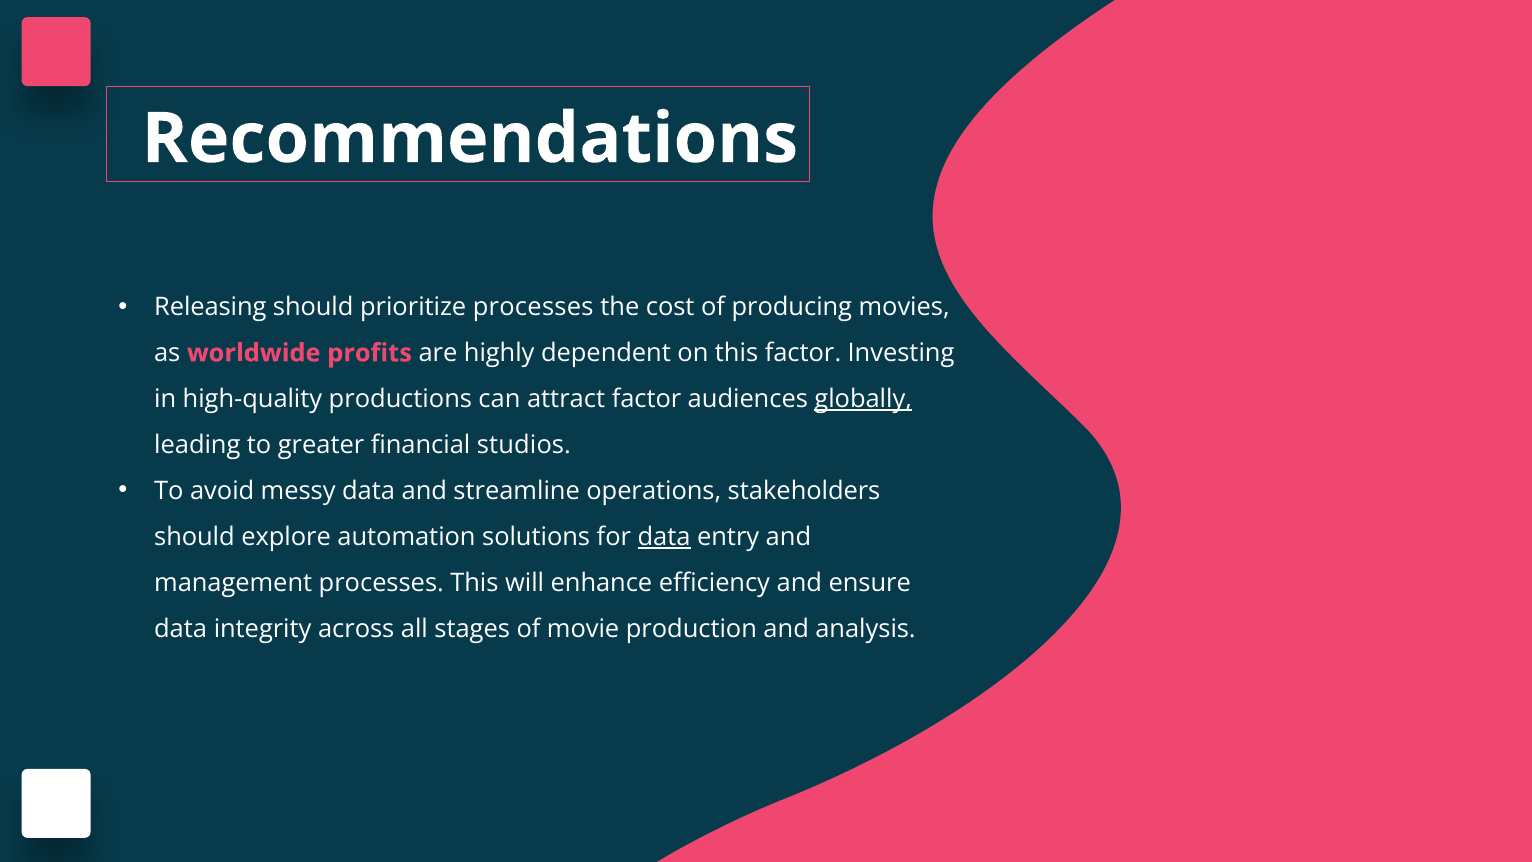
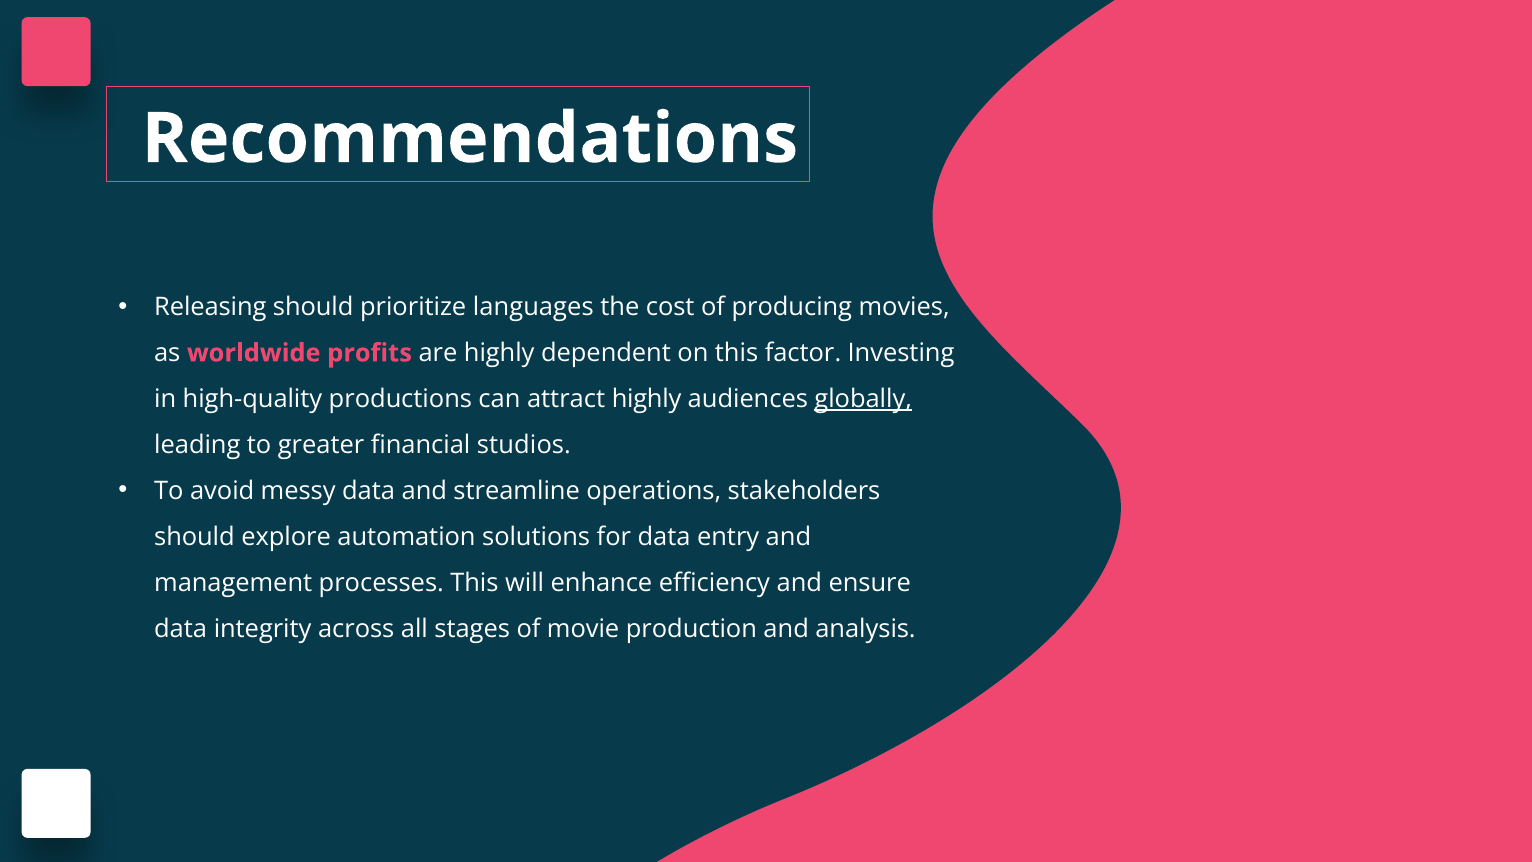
prioritize processes: processes -> languages
attract factor: factor -> highly
data at (664, 537) underline: present -> none
